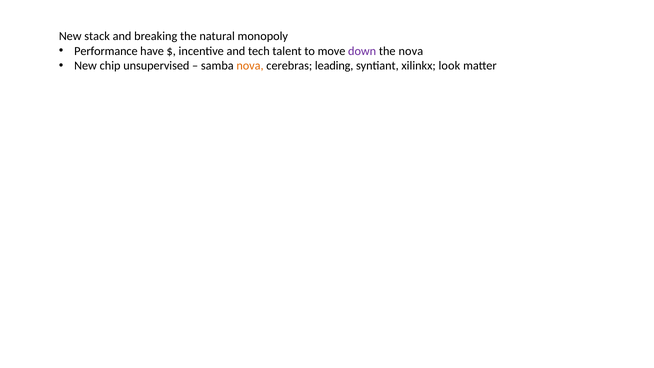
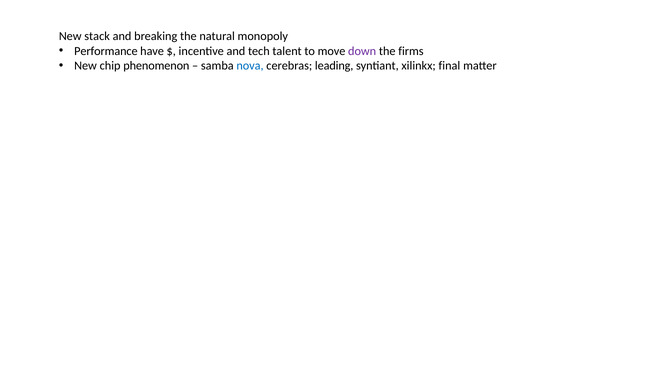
the nova: nova -> firms
unsupervised: unsupervised -> phenomenon
nova at (250, 66) colour: orange -> blue
look: look -> final
